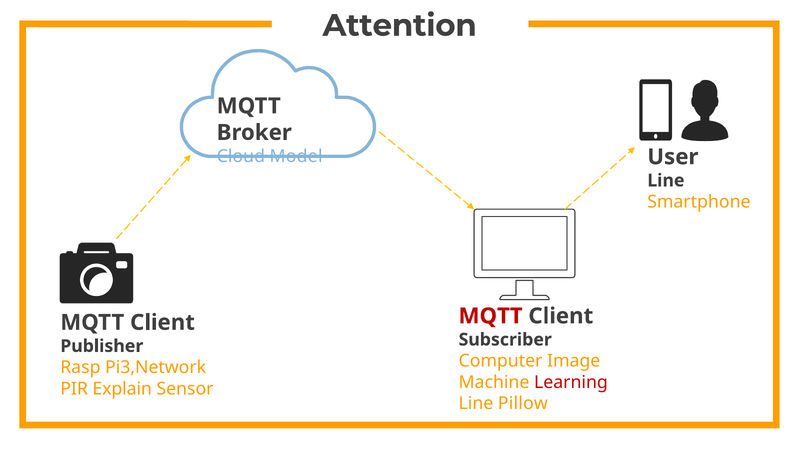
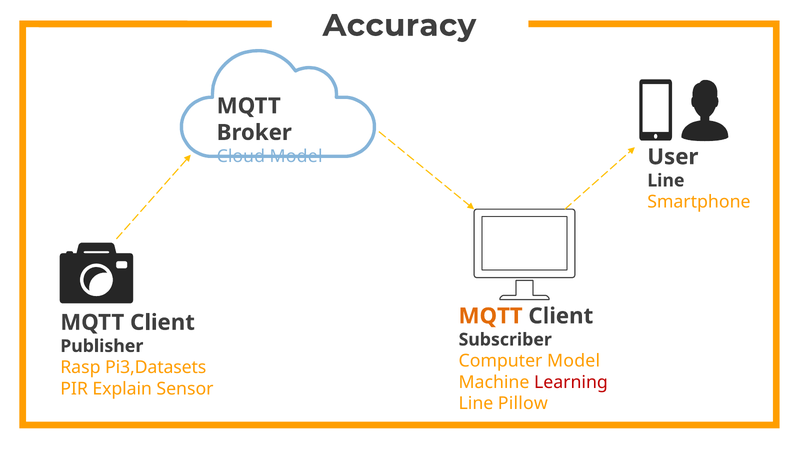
Attention: Attention -> Accuracy
MQTT at (491, 316) colour: red -> orange
Computer Image: Image -> Model
Pi3,Network: Pi3,Network -> Pi3,Datasets
